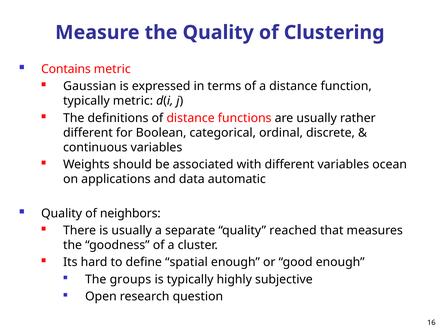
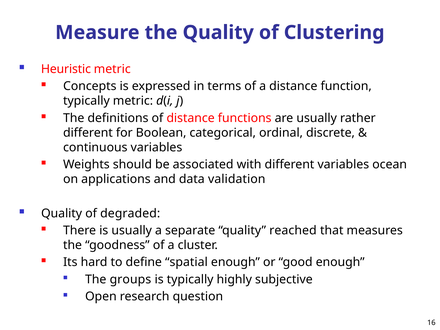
Contains: Contains -> Heuristic
Gaussian: Gaussian -> Concepts
automatic: automatic -> validation
neighbors: neighbors -> degraded
